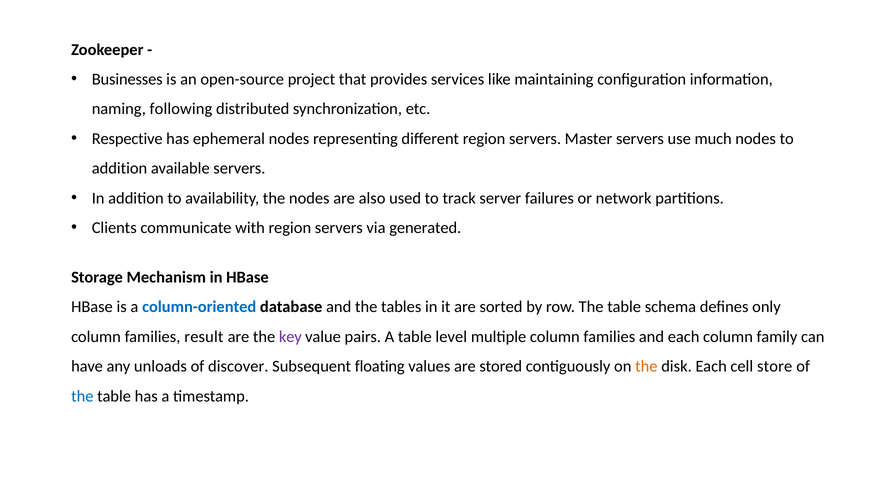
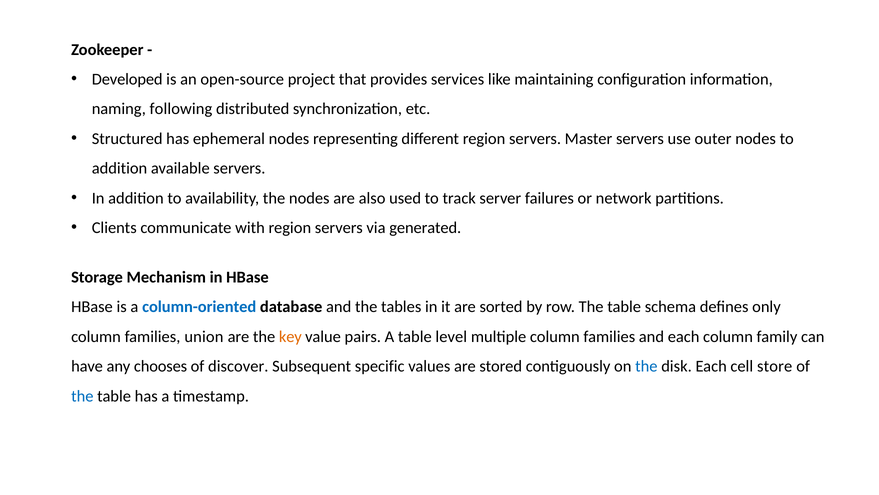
Businesses: Businesses -> Developed
Respective: Respective -> Structured
much: much -> outer
result: result -> union
key colour: purple -> orange
unloads: unloads -> chooses
floating: floating -> specific
the at (646, 366) colour: orange -> blue
